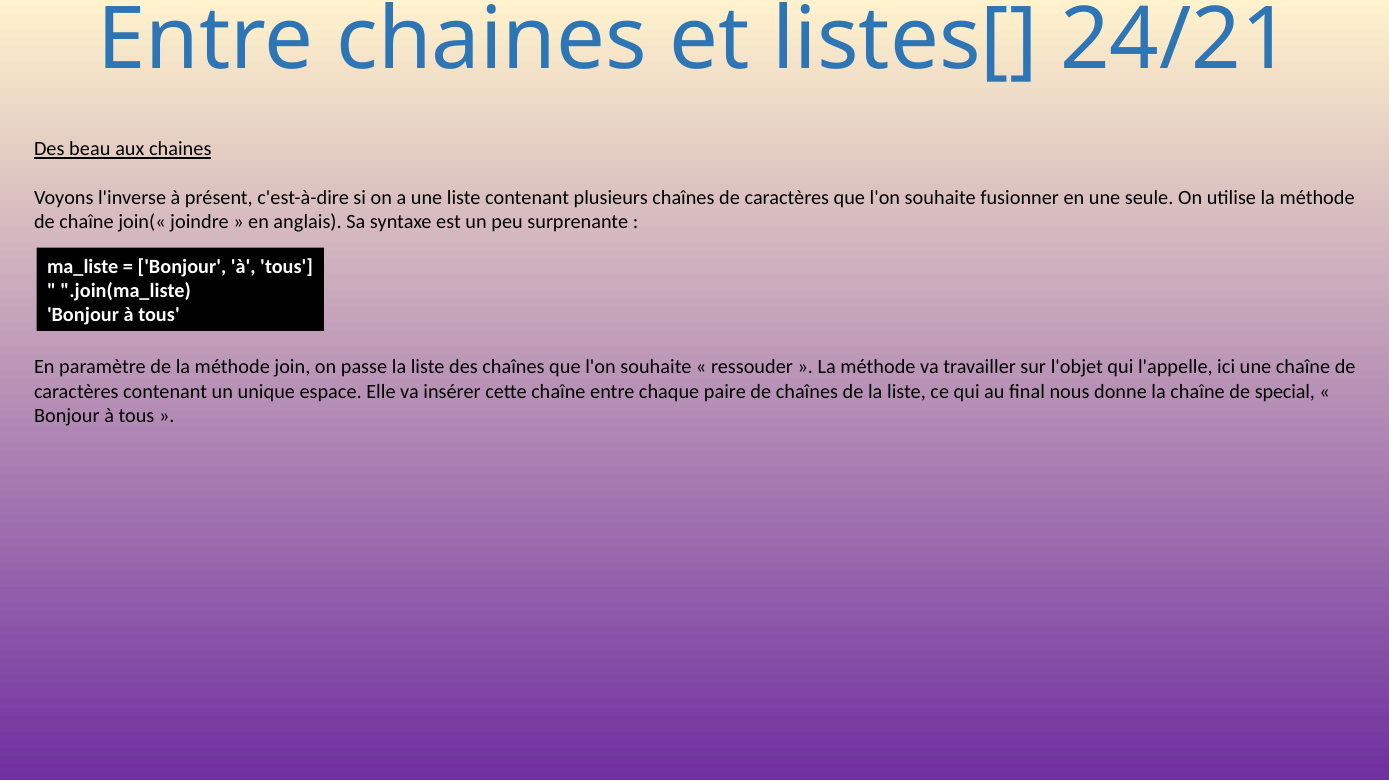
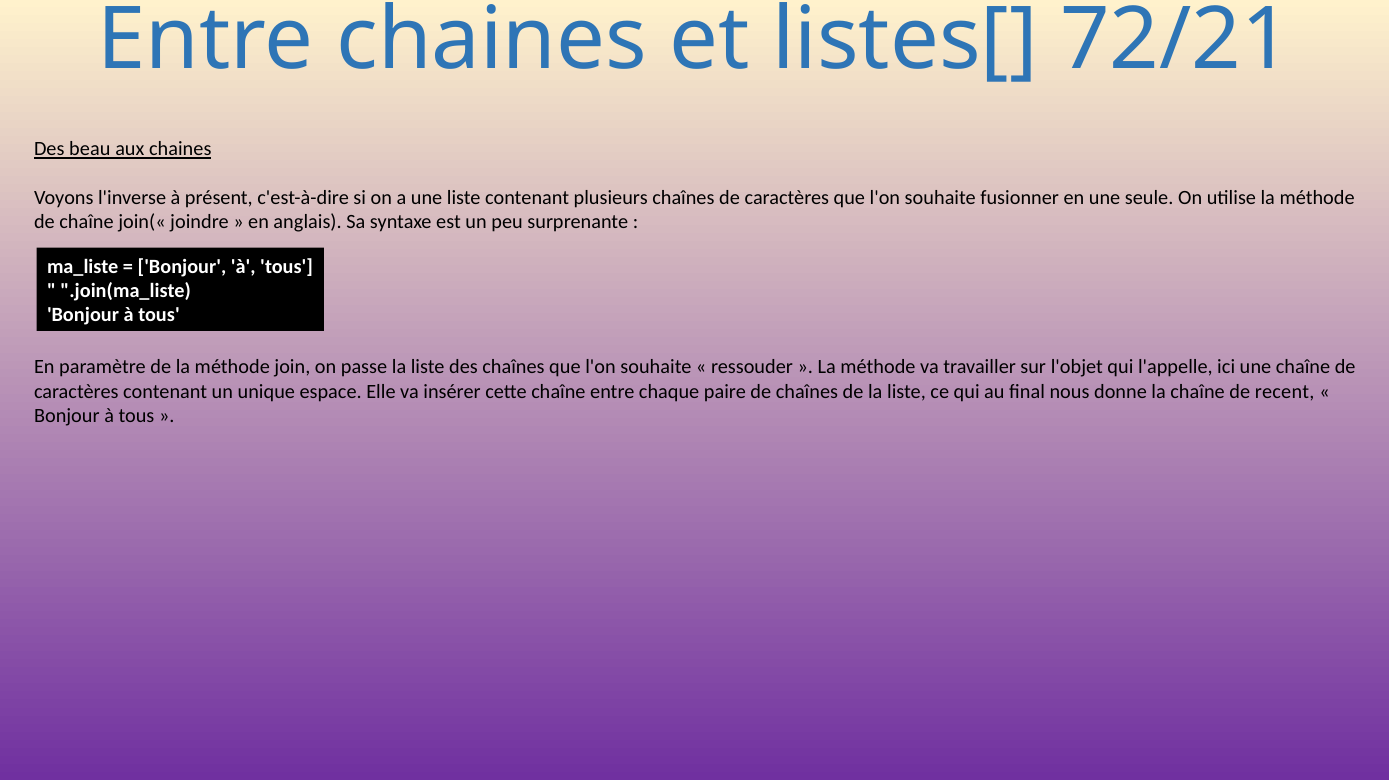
24/21: 24/21 -> 72/21
special: special -> recent
